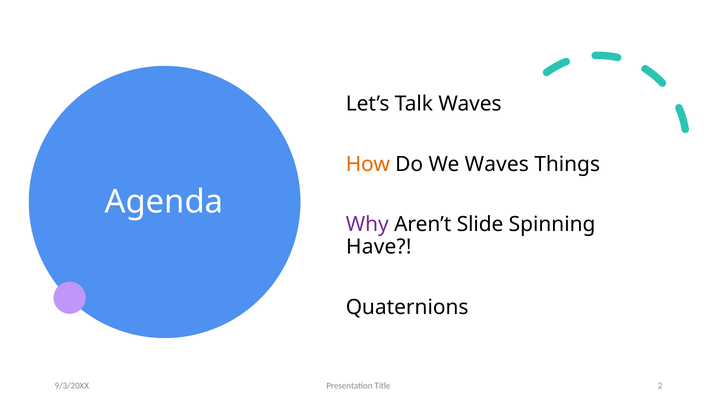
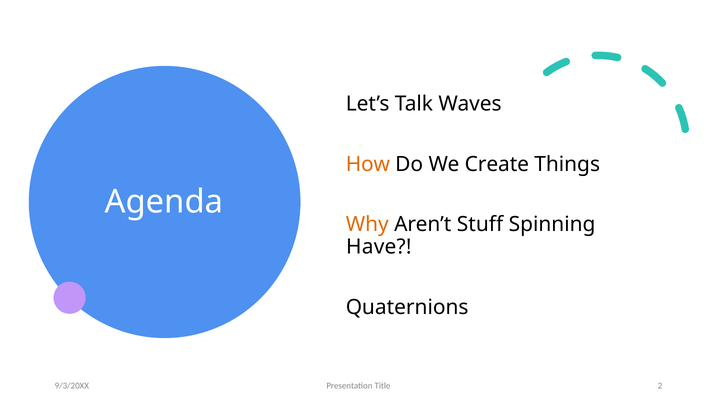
We Waves: Waves -> Create
Why colour: purple -> orange
Slide: Slide -> Stuff
